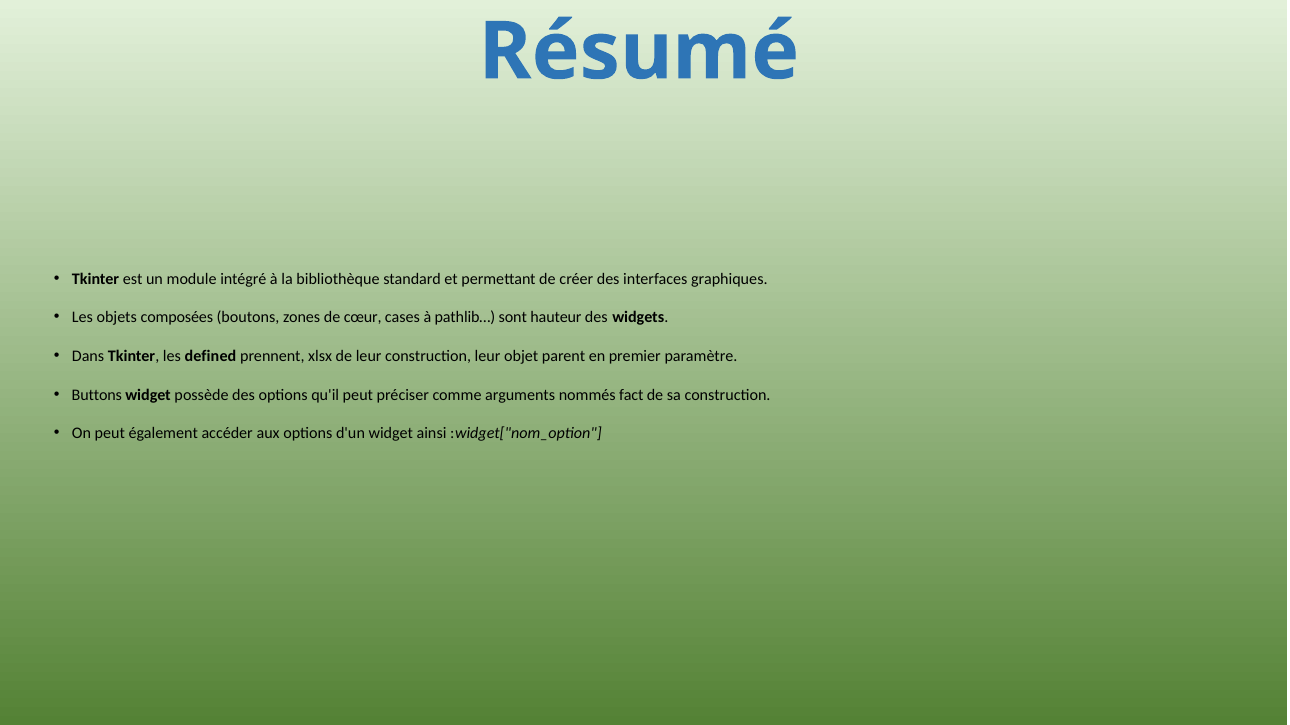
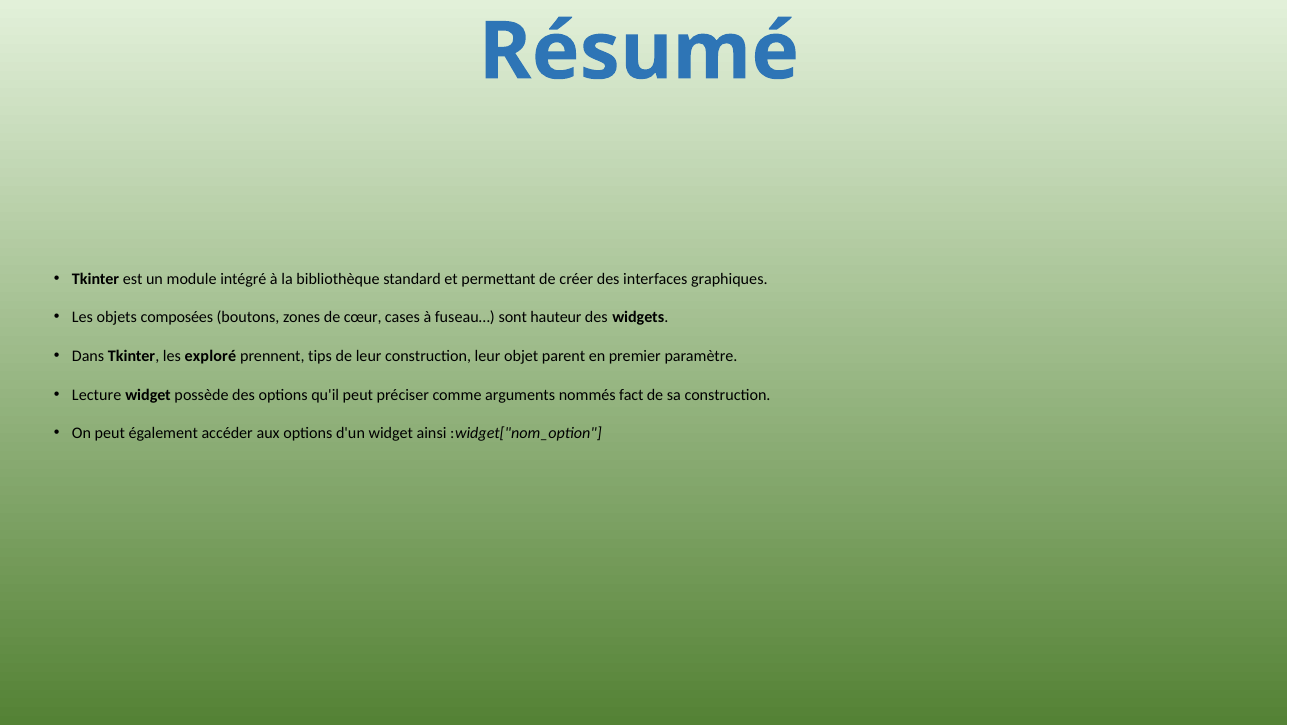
pathlib…: pathlib… -> fuseau…
defined: defined -> exploré
xlsx: xlsx -> tips
Buttons: Buttons -> Lecture
